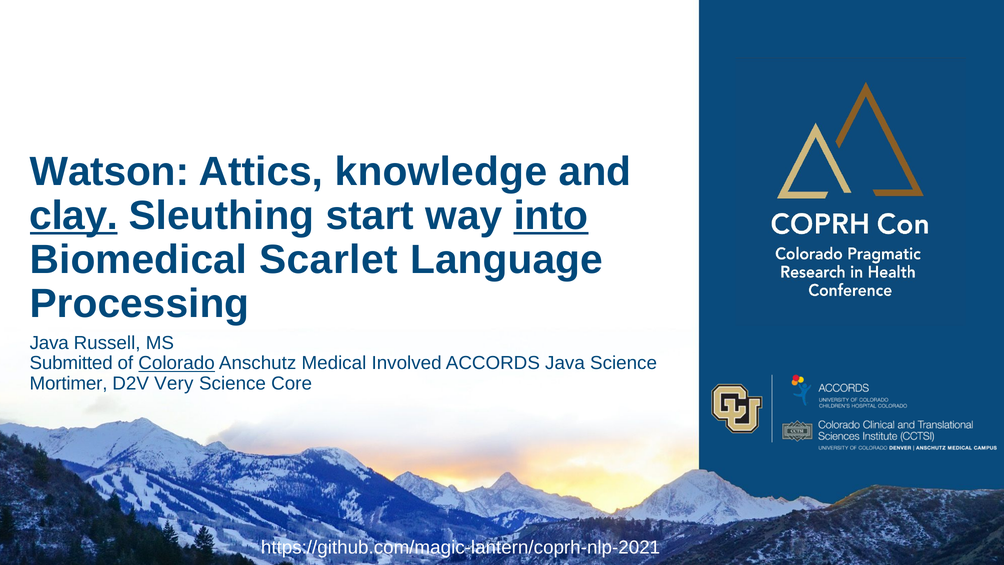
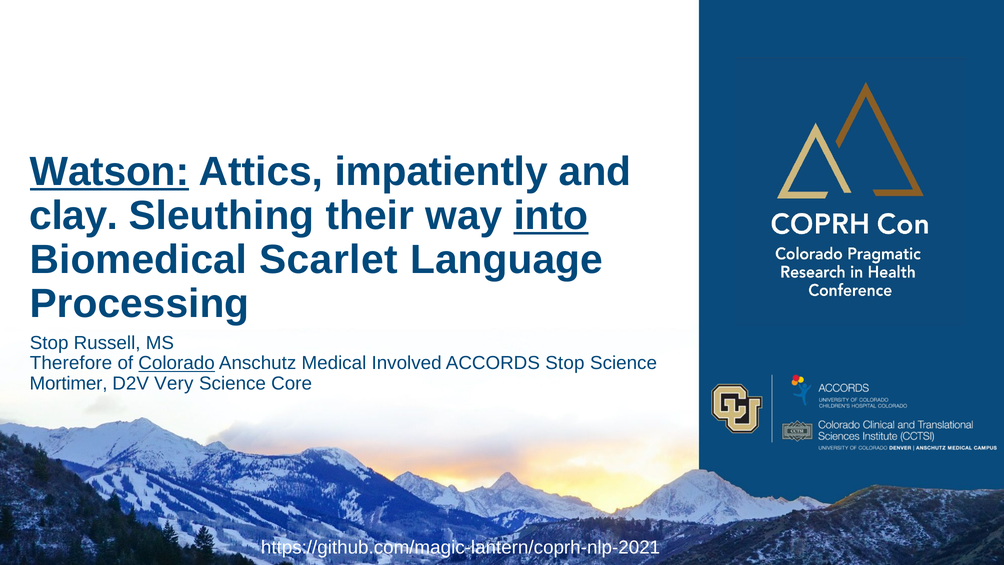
Watson underline: none -> present
knowledge: knowledge -> impatiently
clay underline: present -> none
start: start -> their
Java at (49, 343): Java -> Stop
Submitted: Submitted -> Therefore
ACCORDS Java: Java -> Stop
